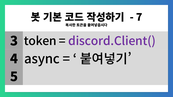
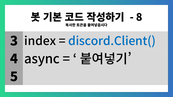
7: 7 -> 8
token: token -> index
discord.Client( colour: purple -> blue
